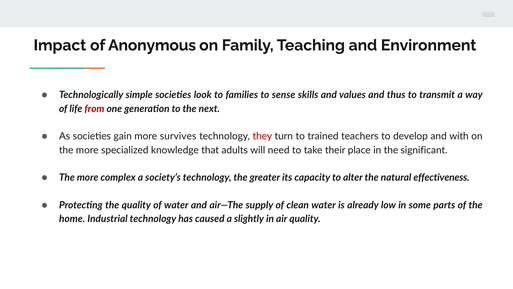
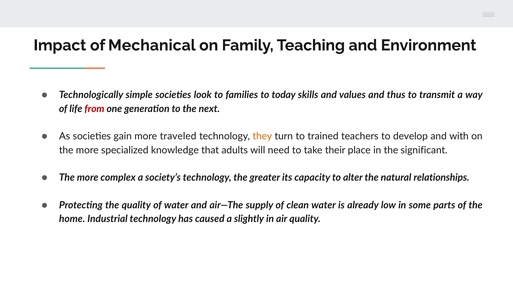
Anonymous: Anonymous -> Mechanical
sense: sense -> today
survives: survives -> traveled
they colour: red -> orange
effectiveness: effectiveness -> relationships
